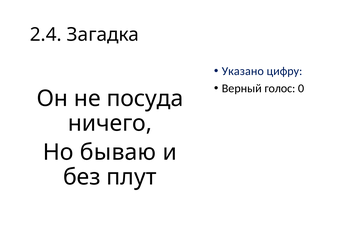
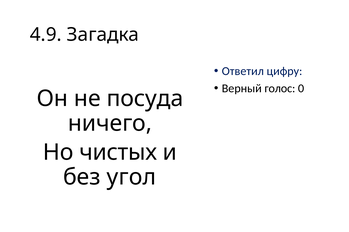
2.4: 2.4 -> 4.9
Указано: Указано -> Ответил
бываю: бываю -> чистых
плут: плут -> угол
